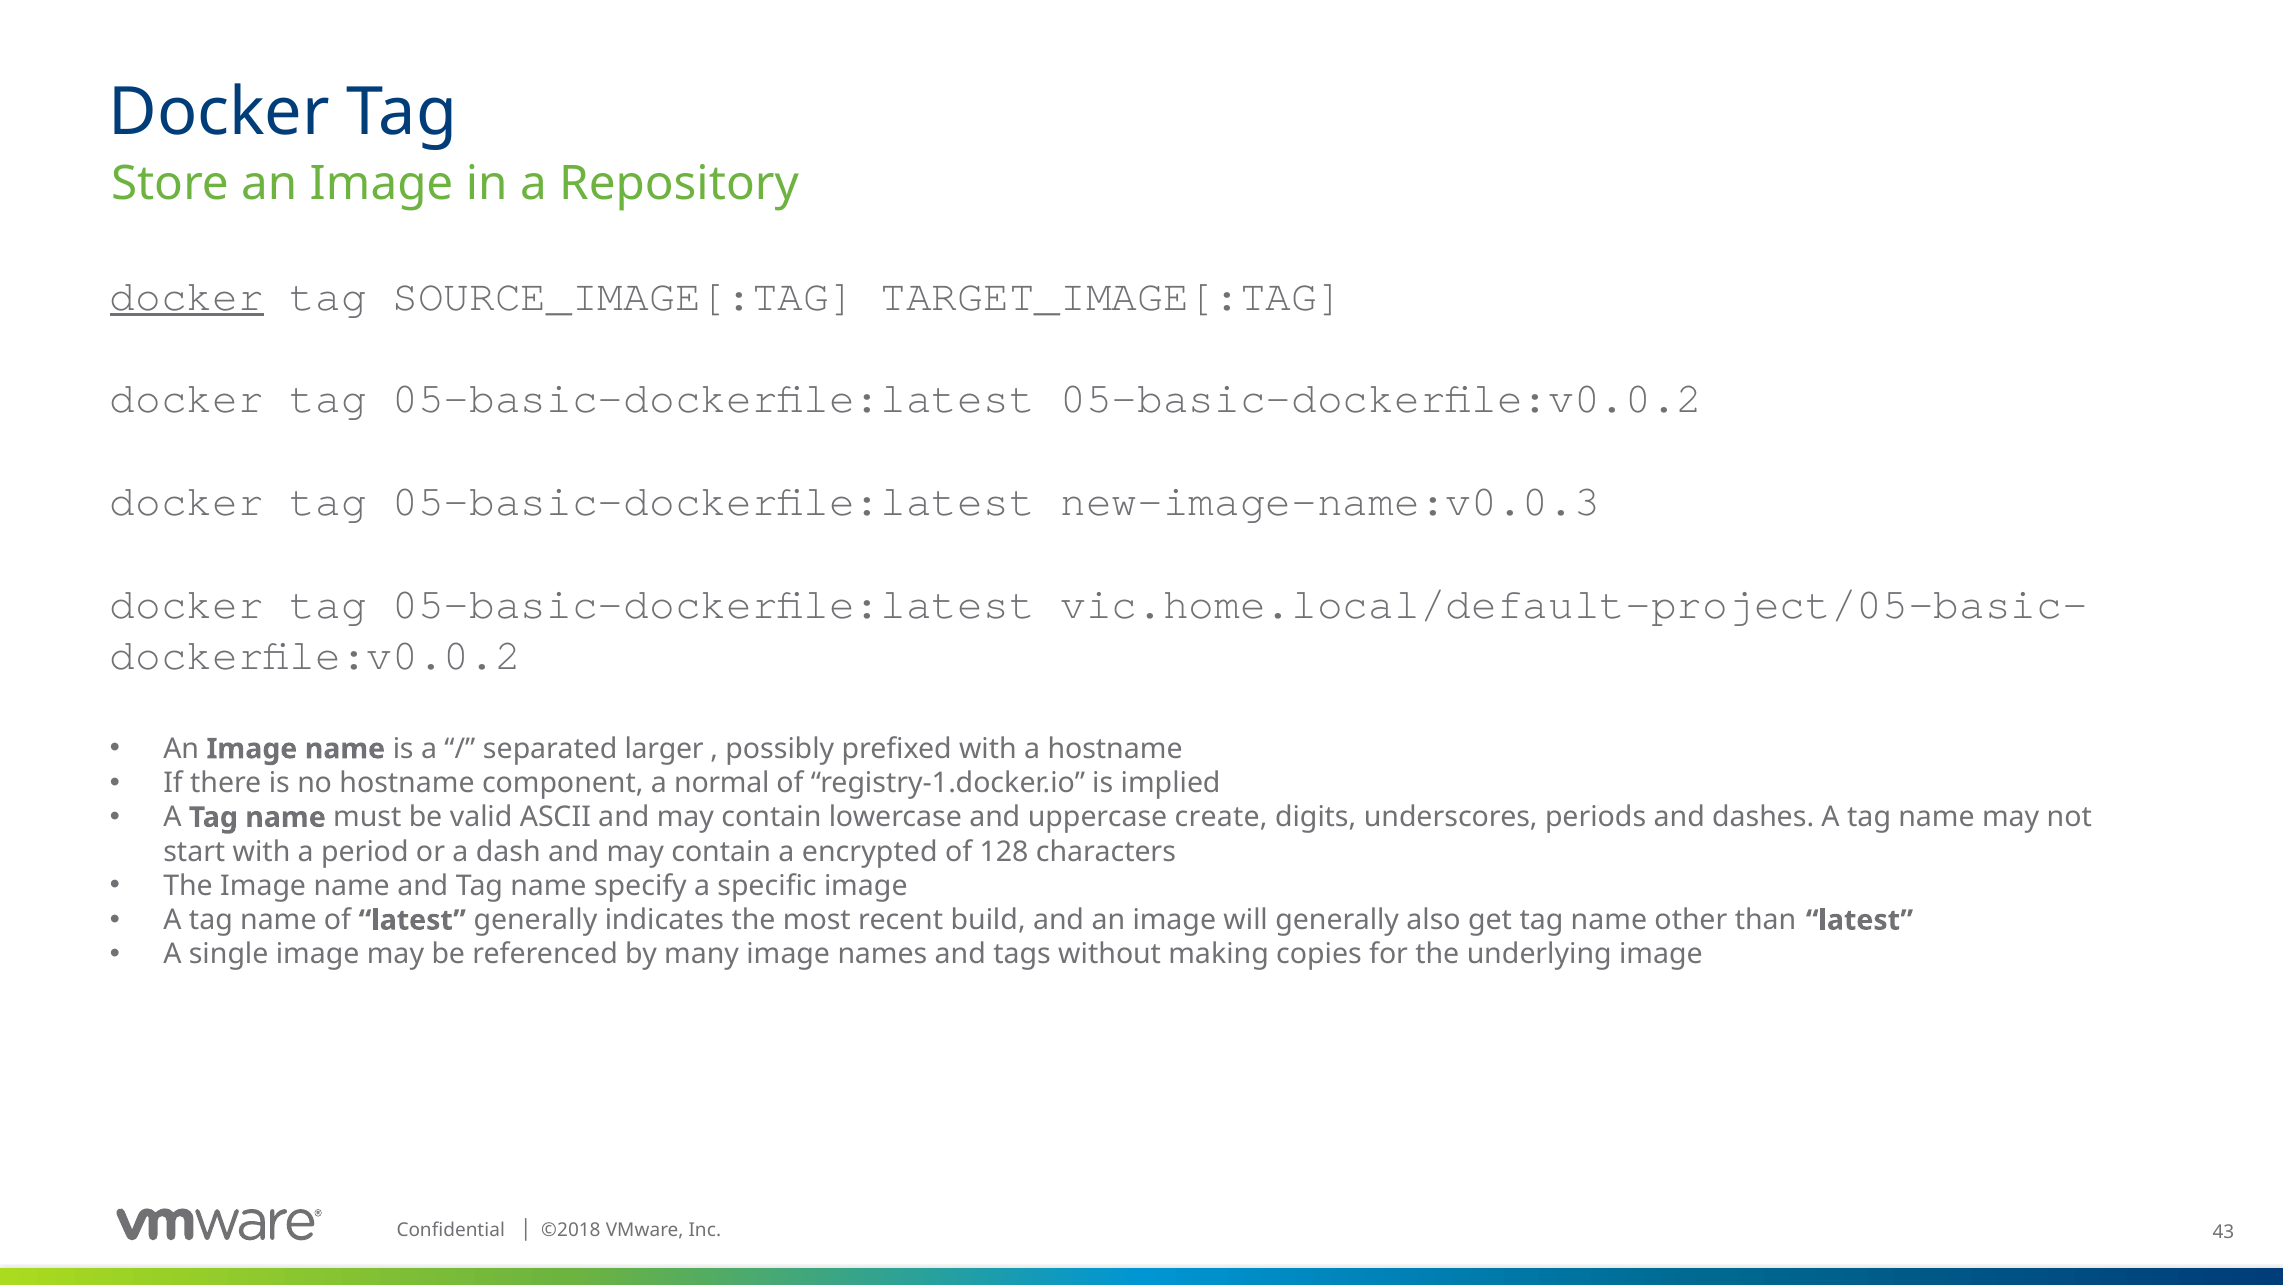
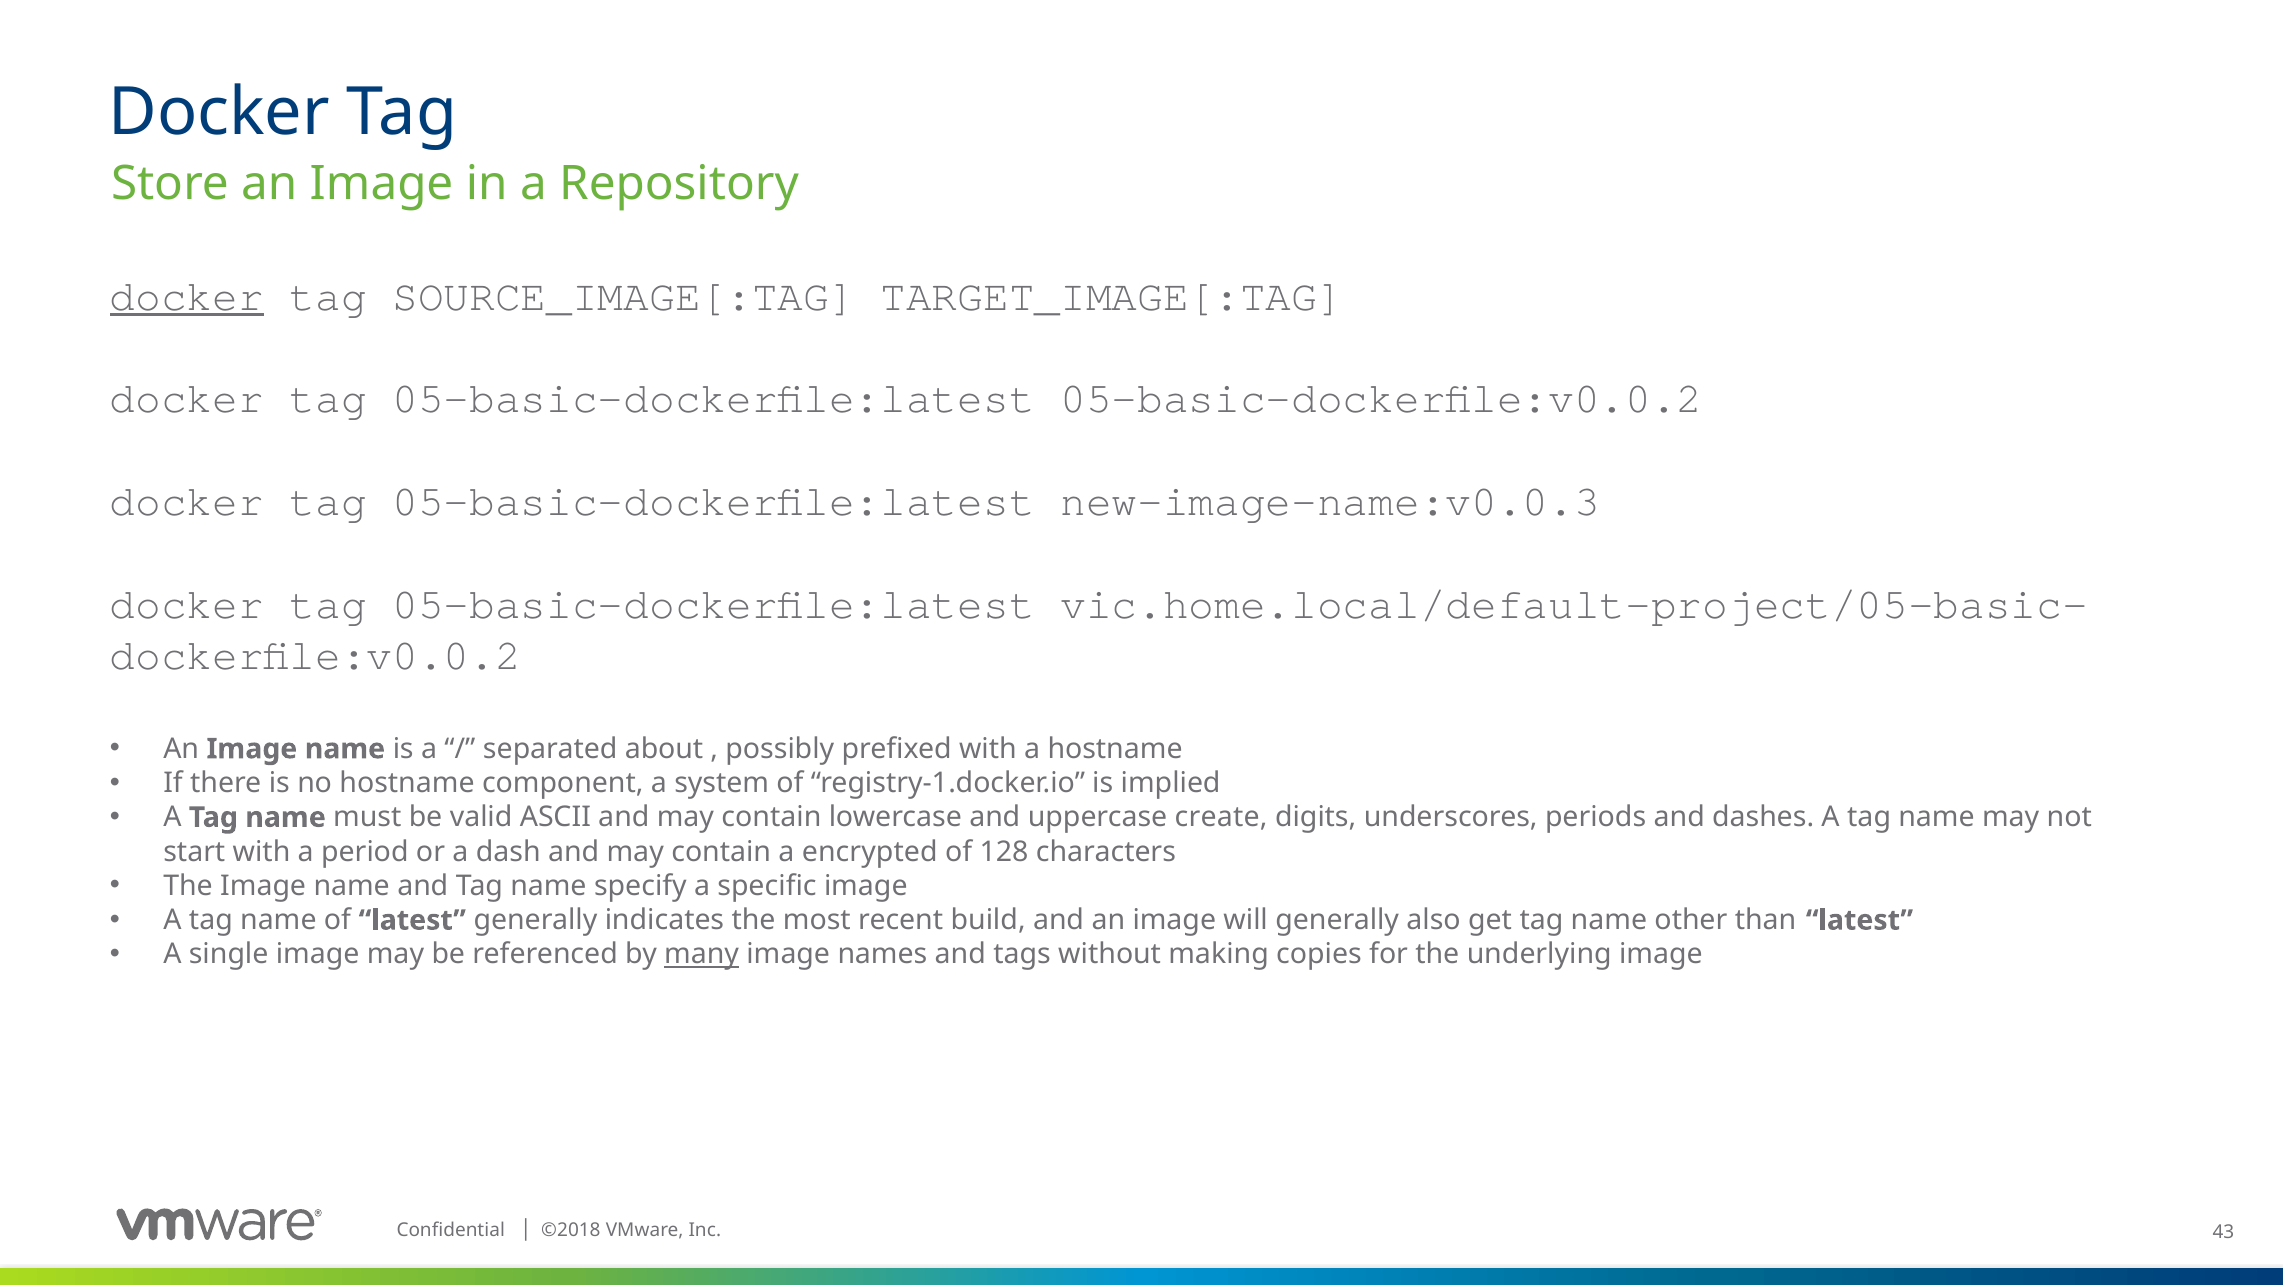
larger: larger -> about
normal: normal -> system
many underline: none -> present
